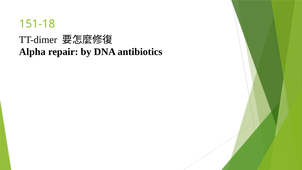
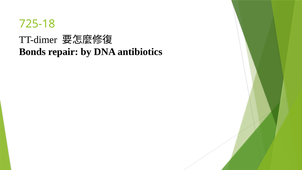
151-18: 151-18 -> 725-18
Alpha: Alpha -> Bonds
